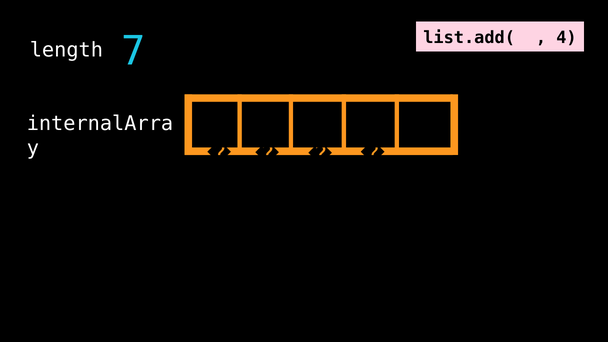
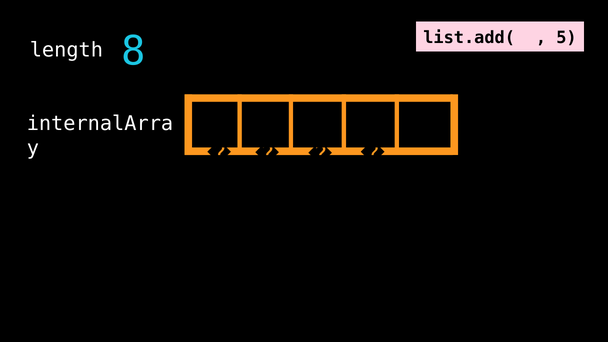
7: 7 -> 8
4: 4 -> 5
